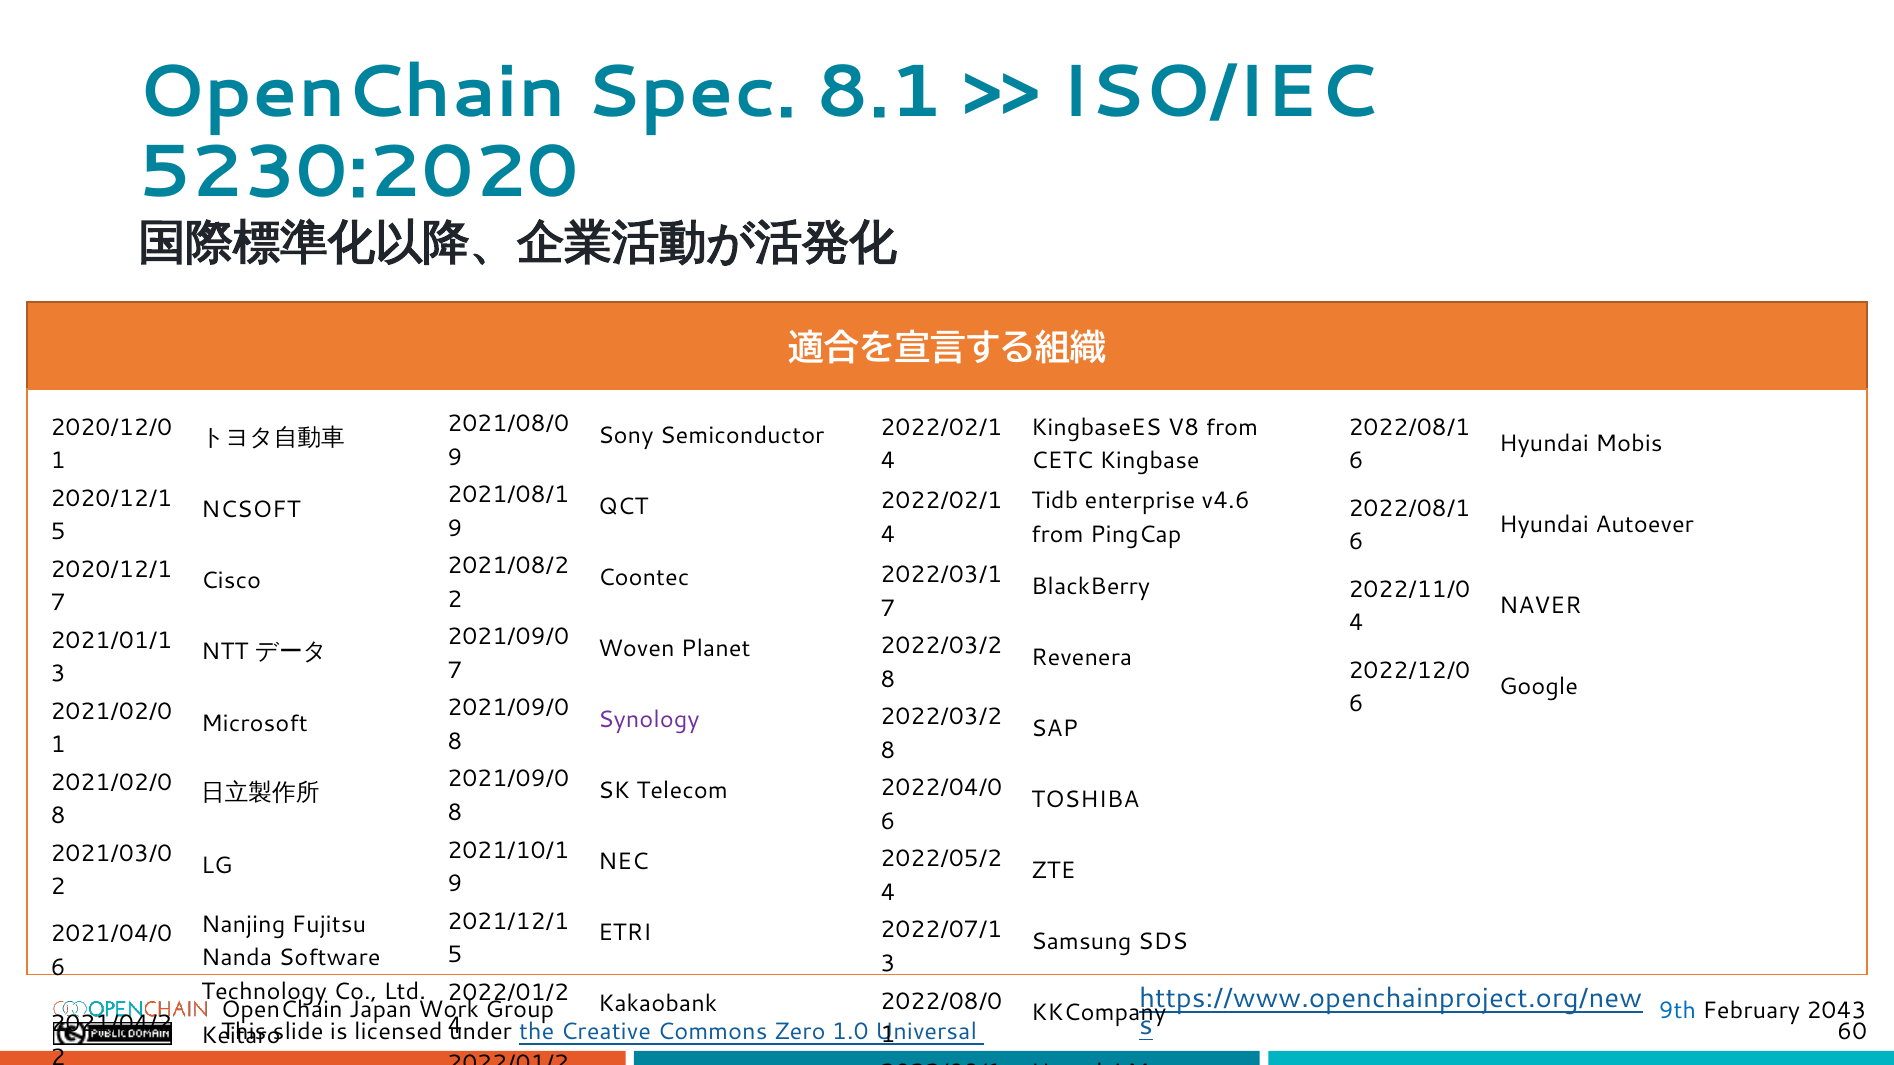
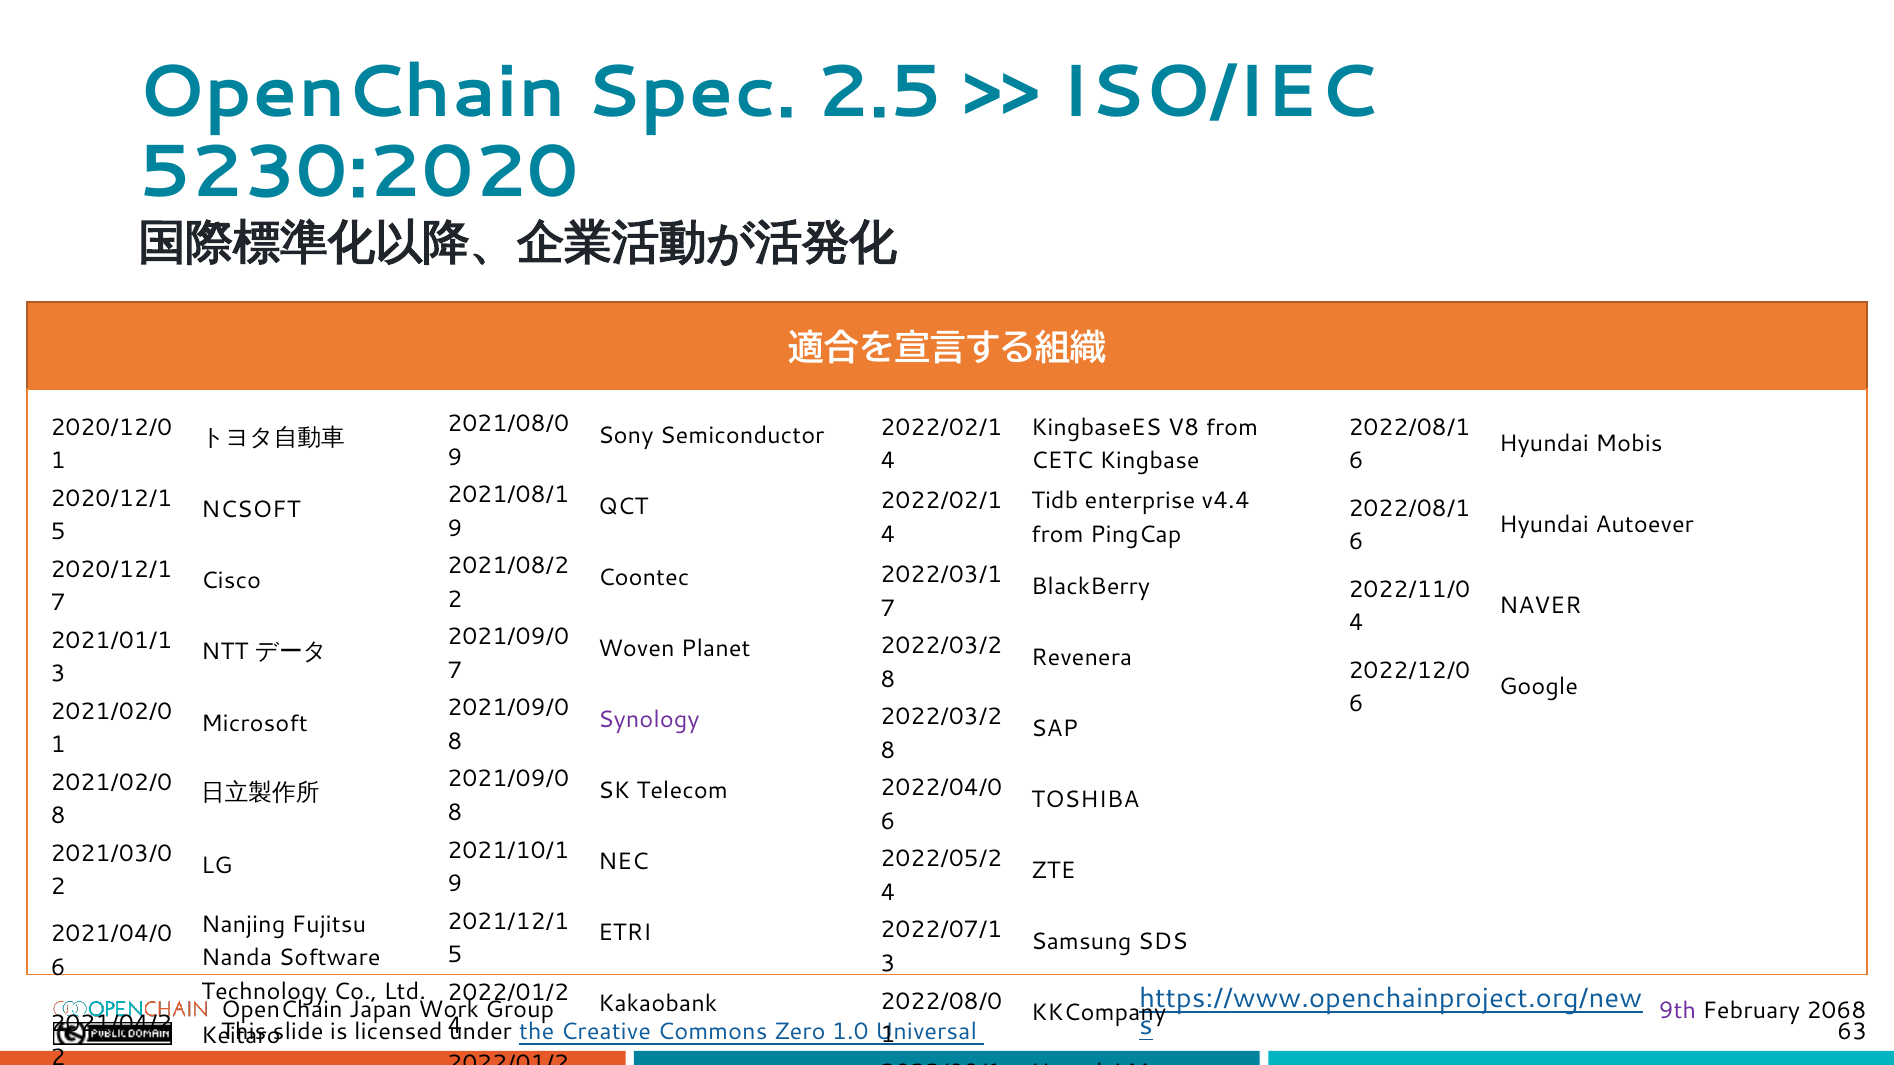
8.1: 8.1 -> 2.5
v4.6: v4.6 -> v4.4
9th colour: blue -> purple
2043: 2043 -> 2068
60: 60 -> 63
